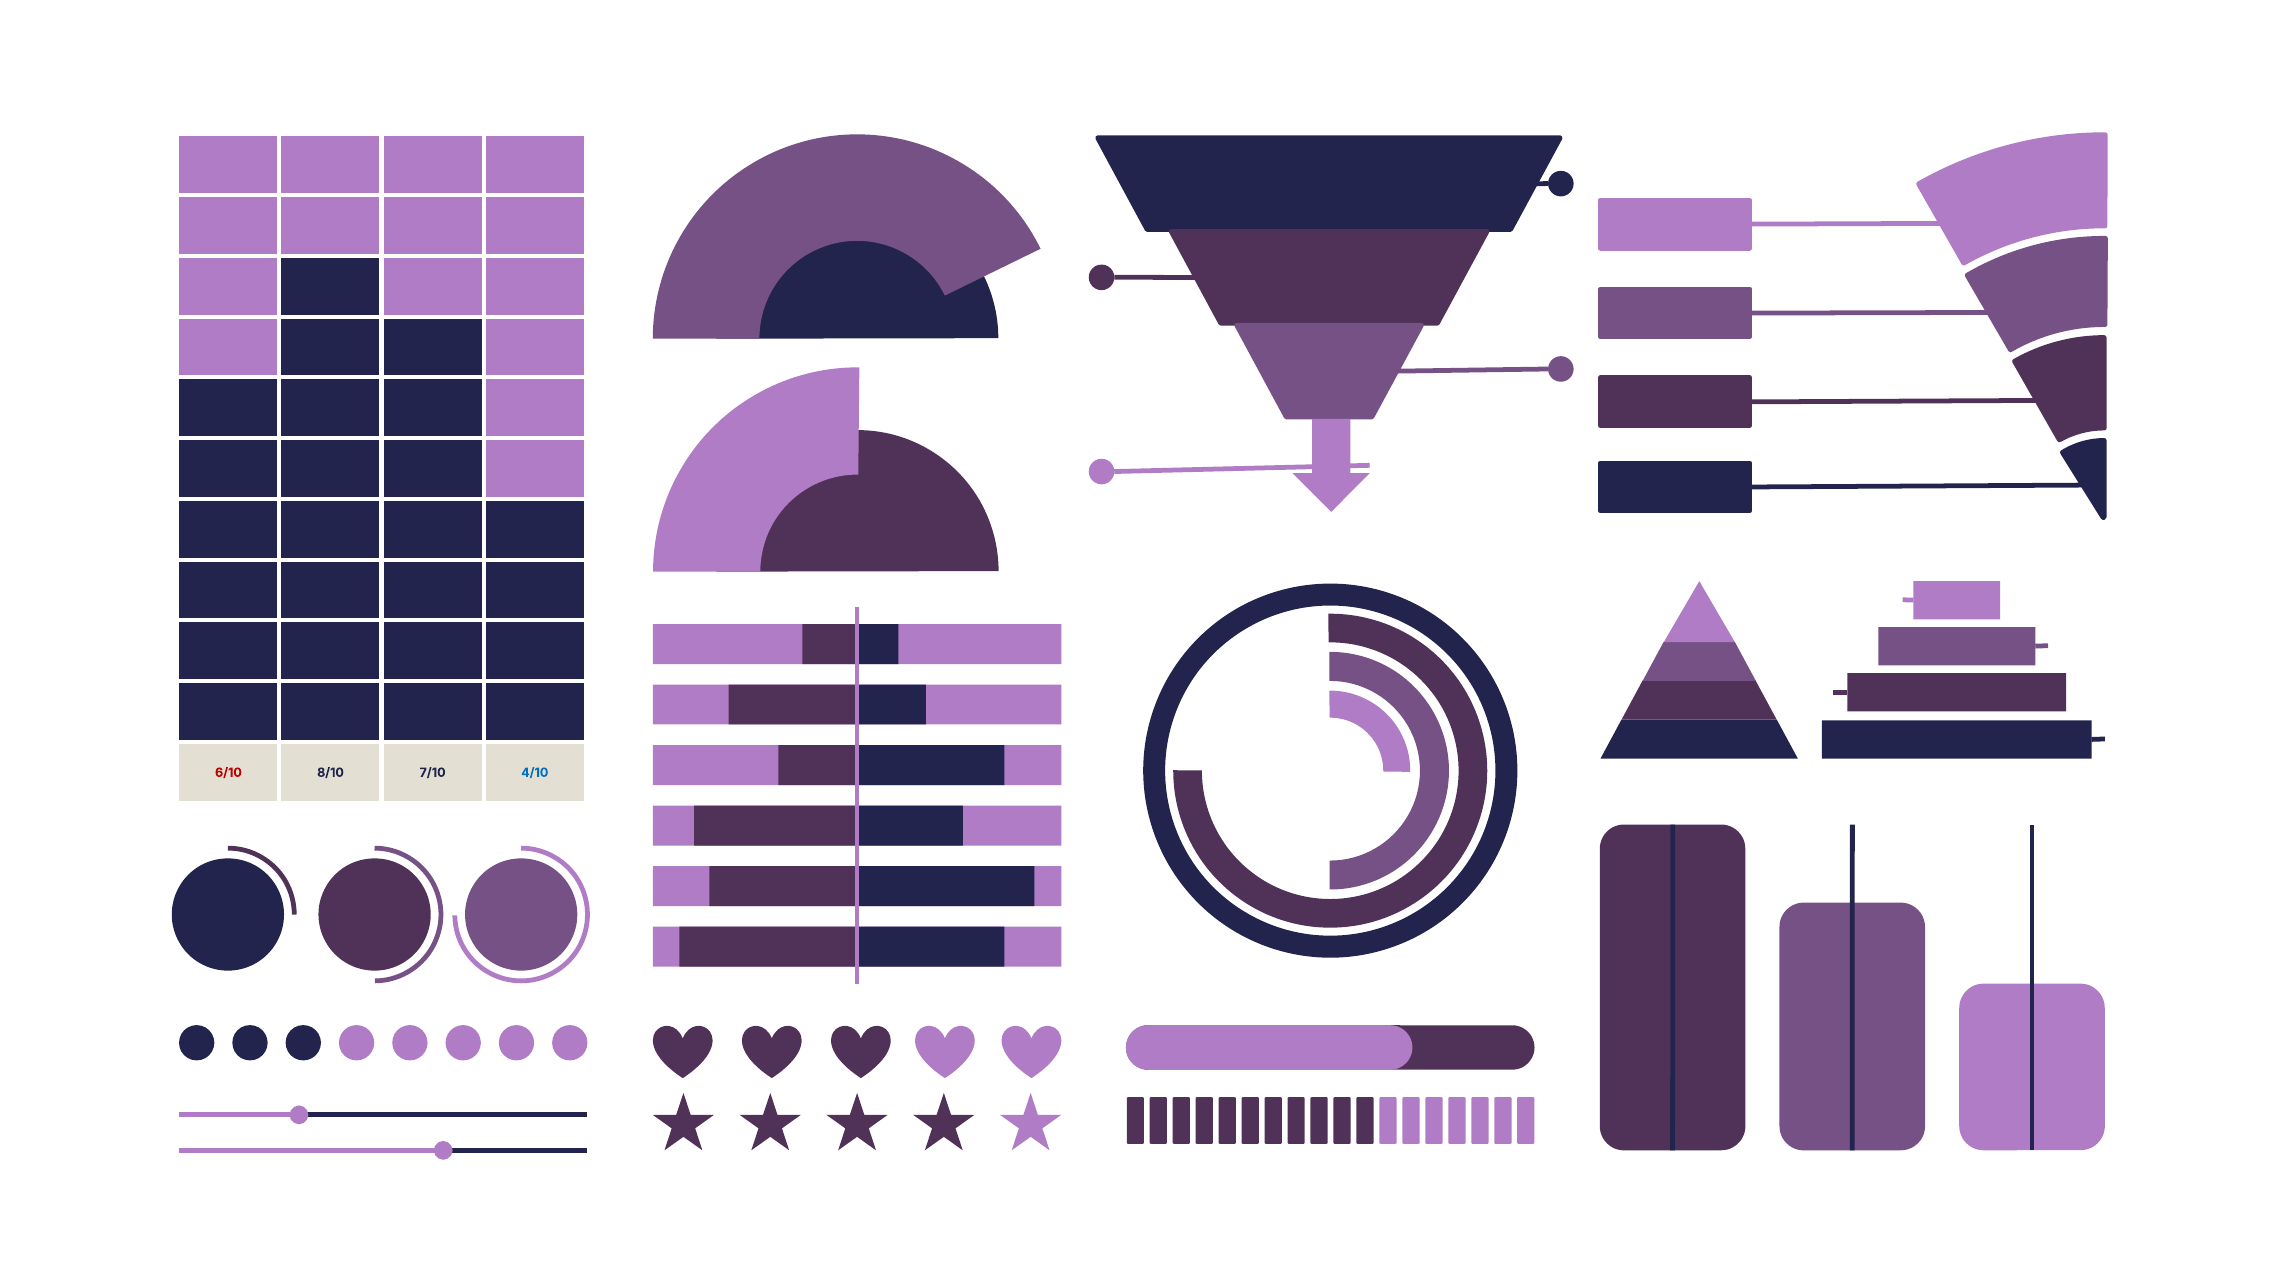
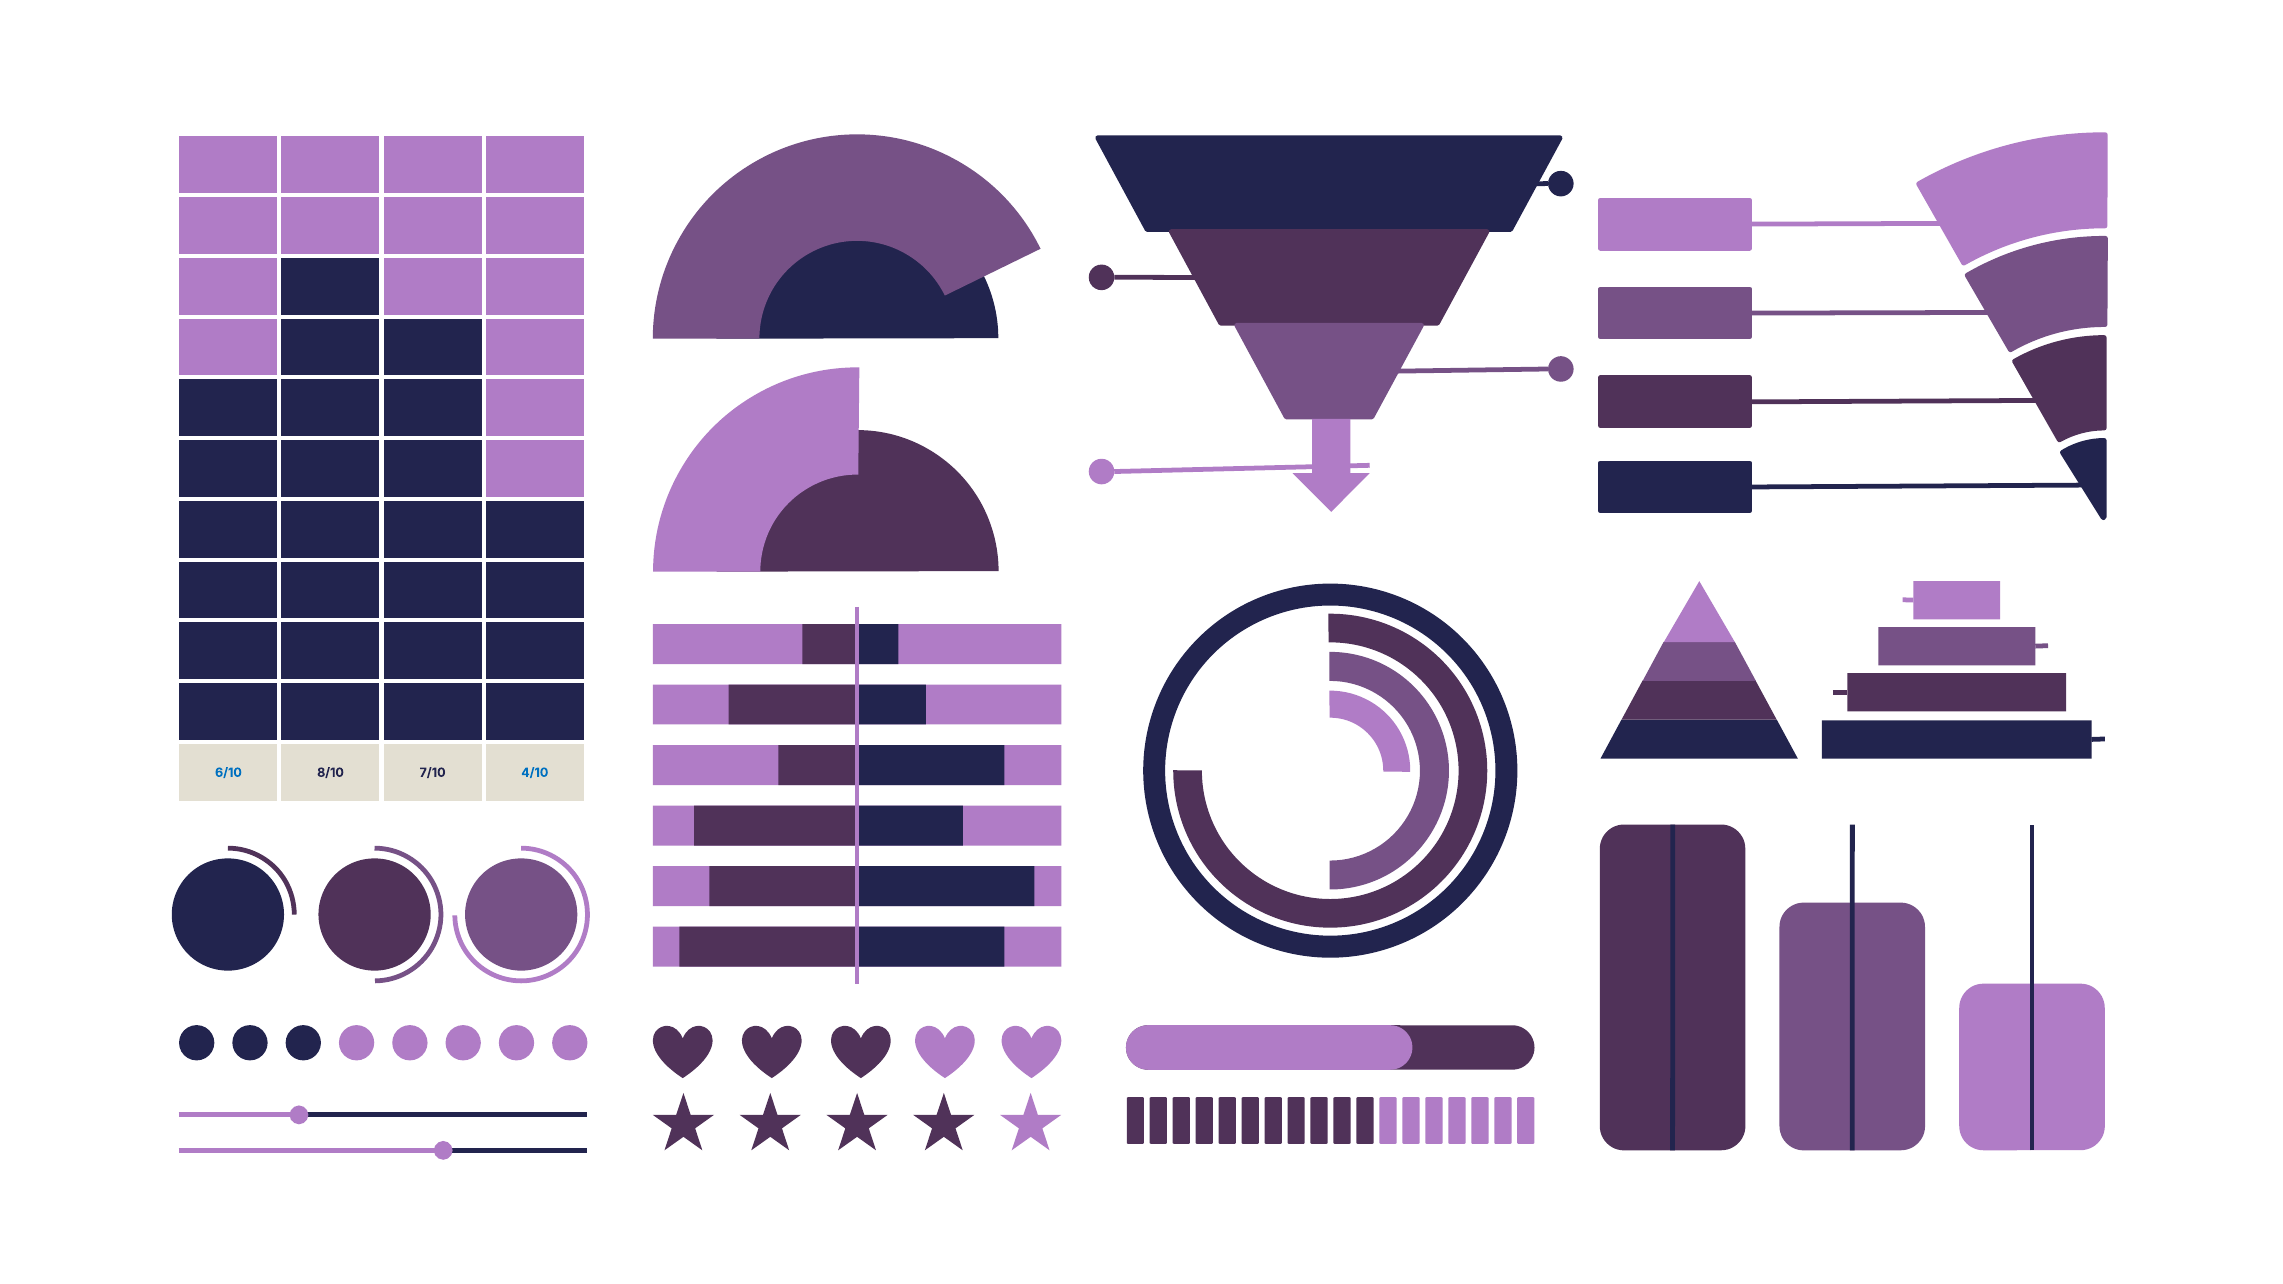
6/10 colour: red -> blue
